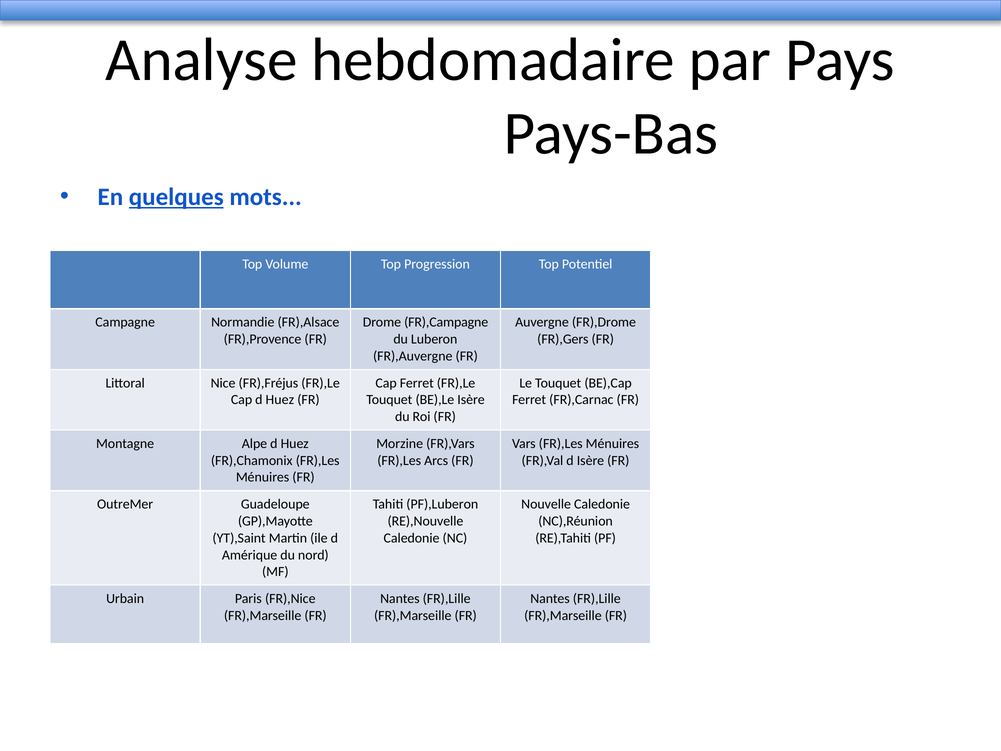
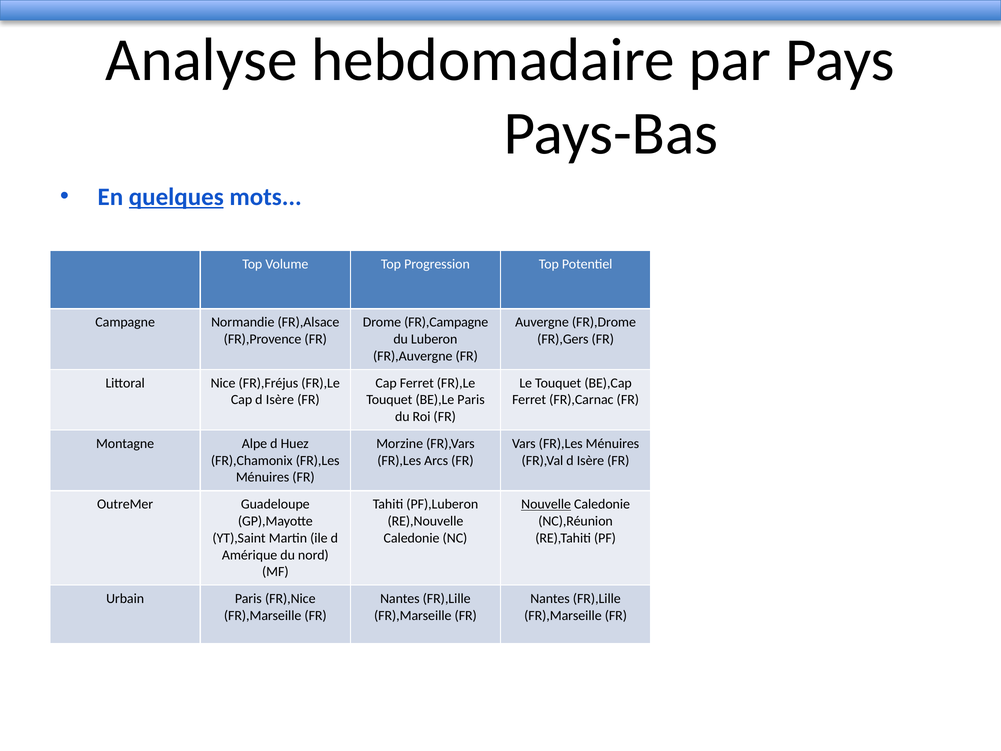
Cap d Huez: Huez -> Isère
BE),Le Isère: Isère -> Paris
Nouvelle underline: none -> present
